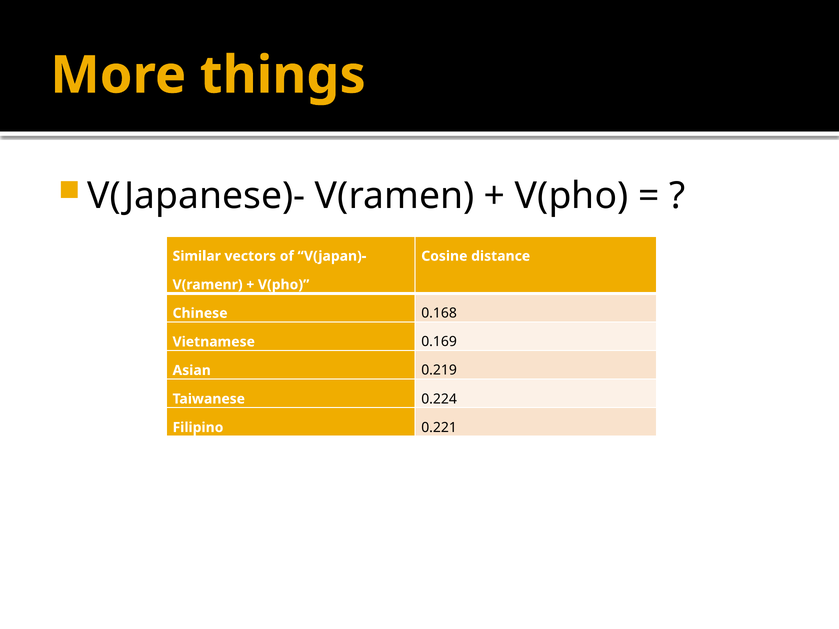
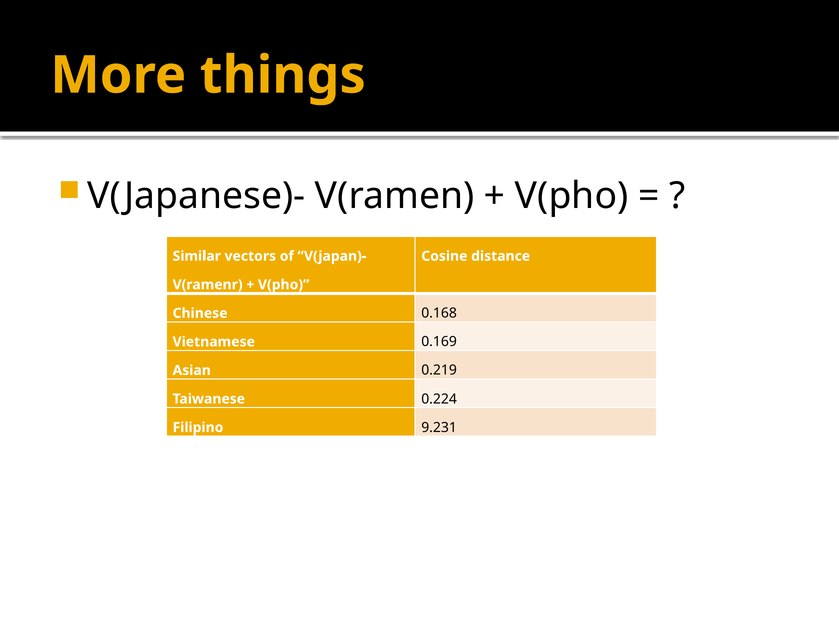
0.221: 0.221 -> 9.231
